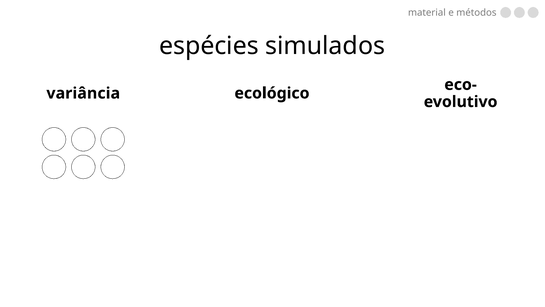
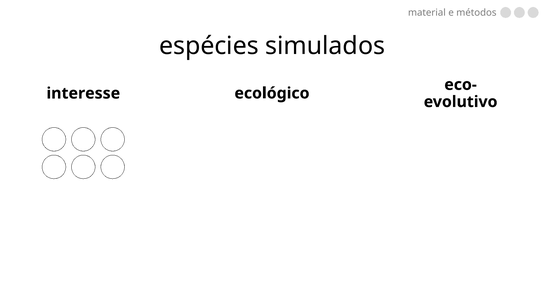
variância: variância -> interesse
